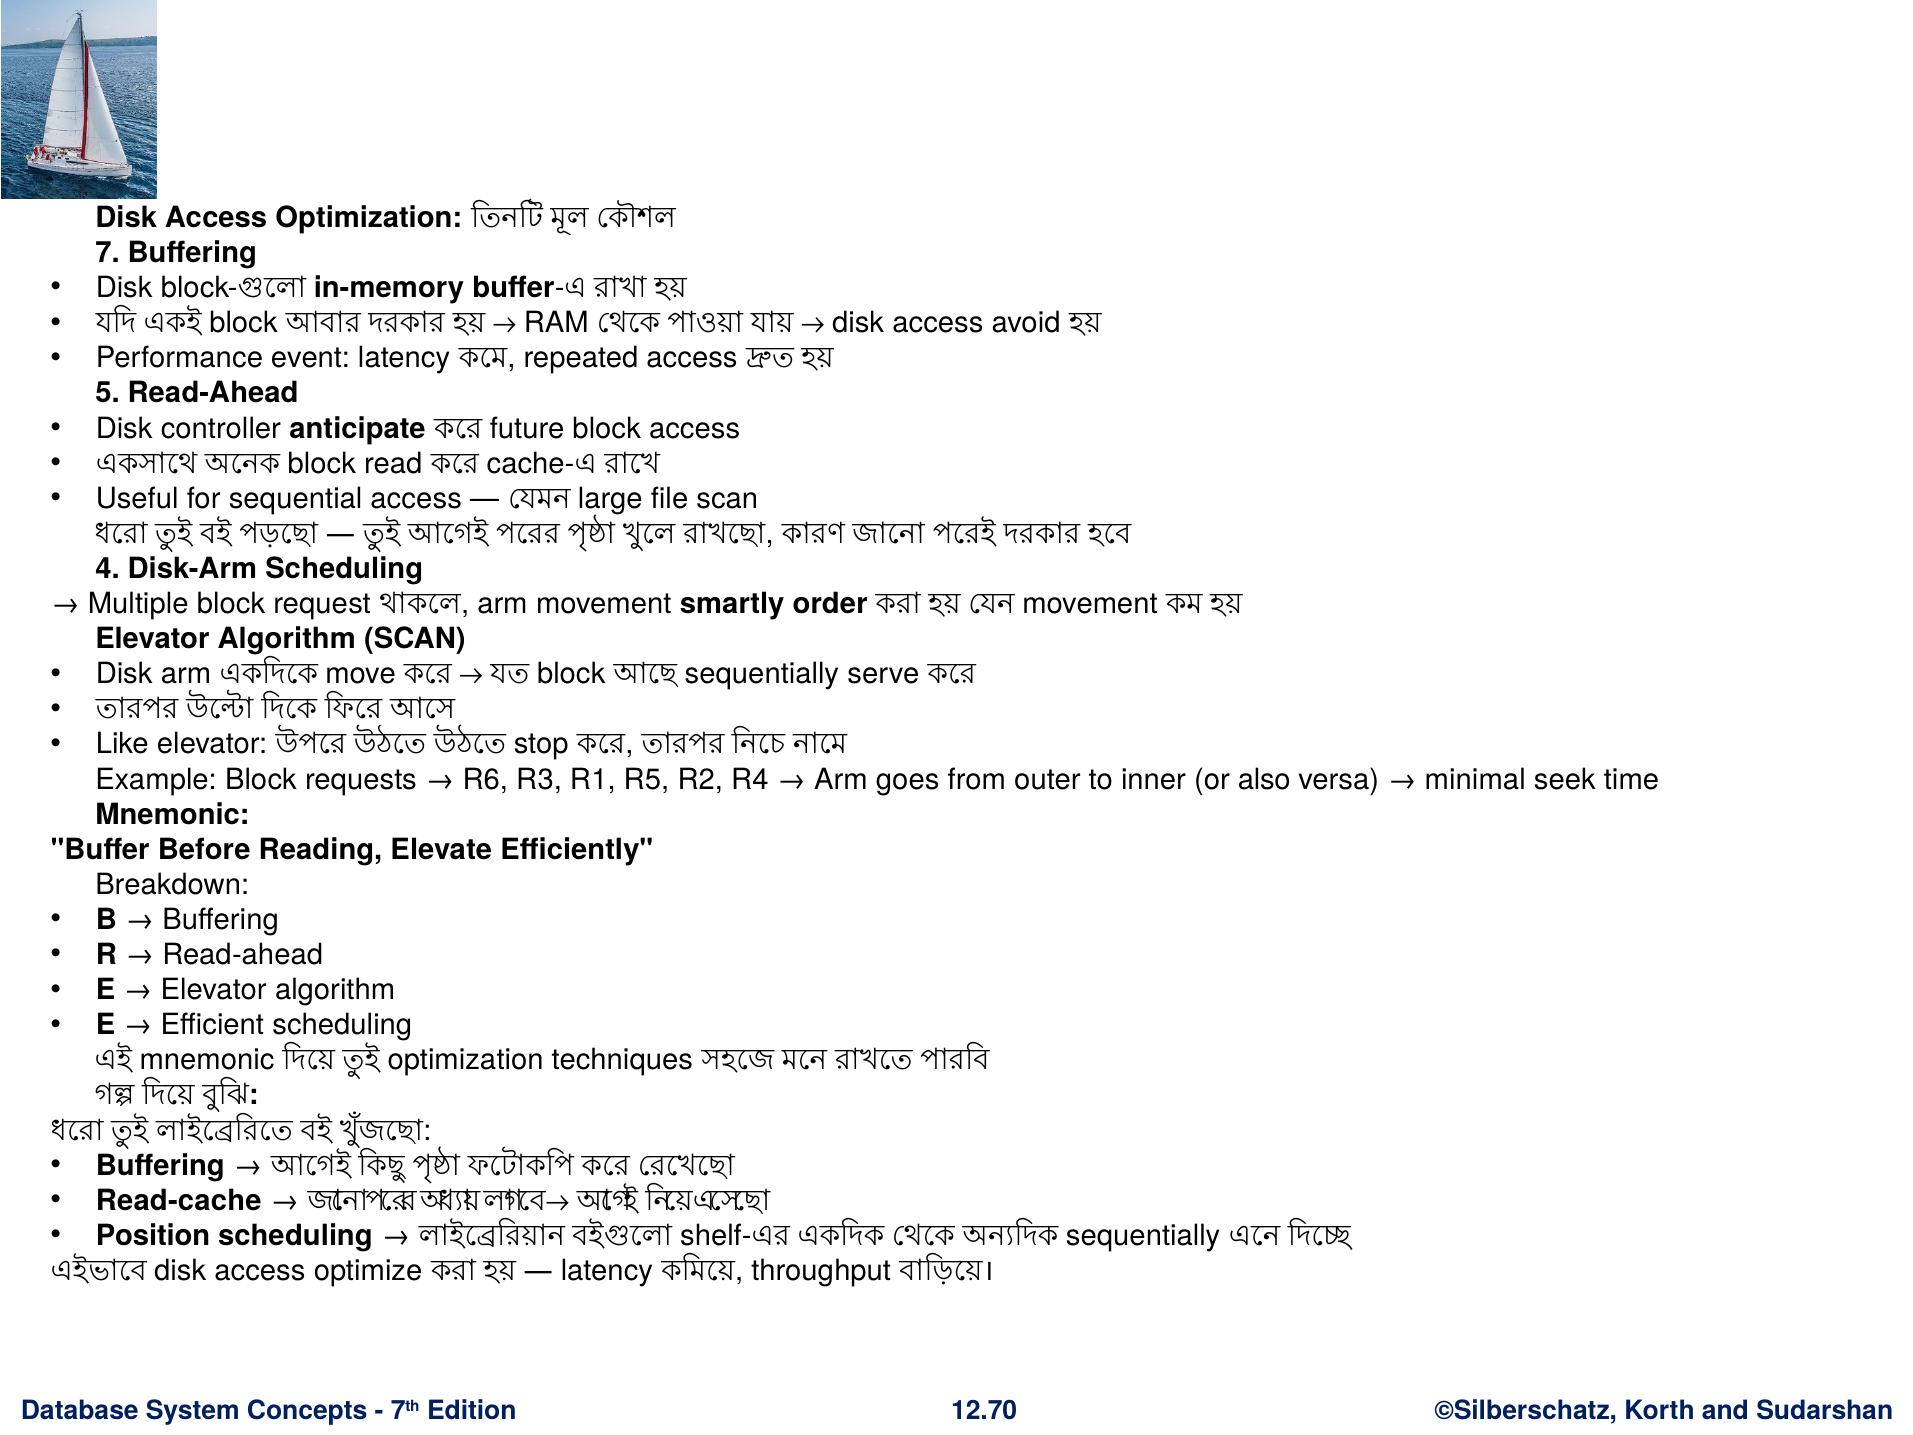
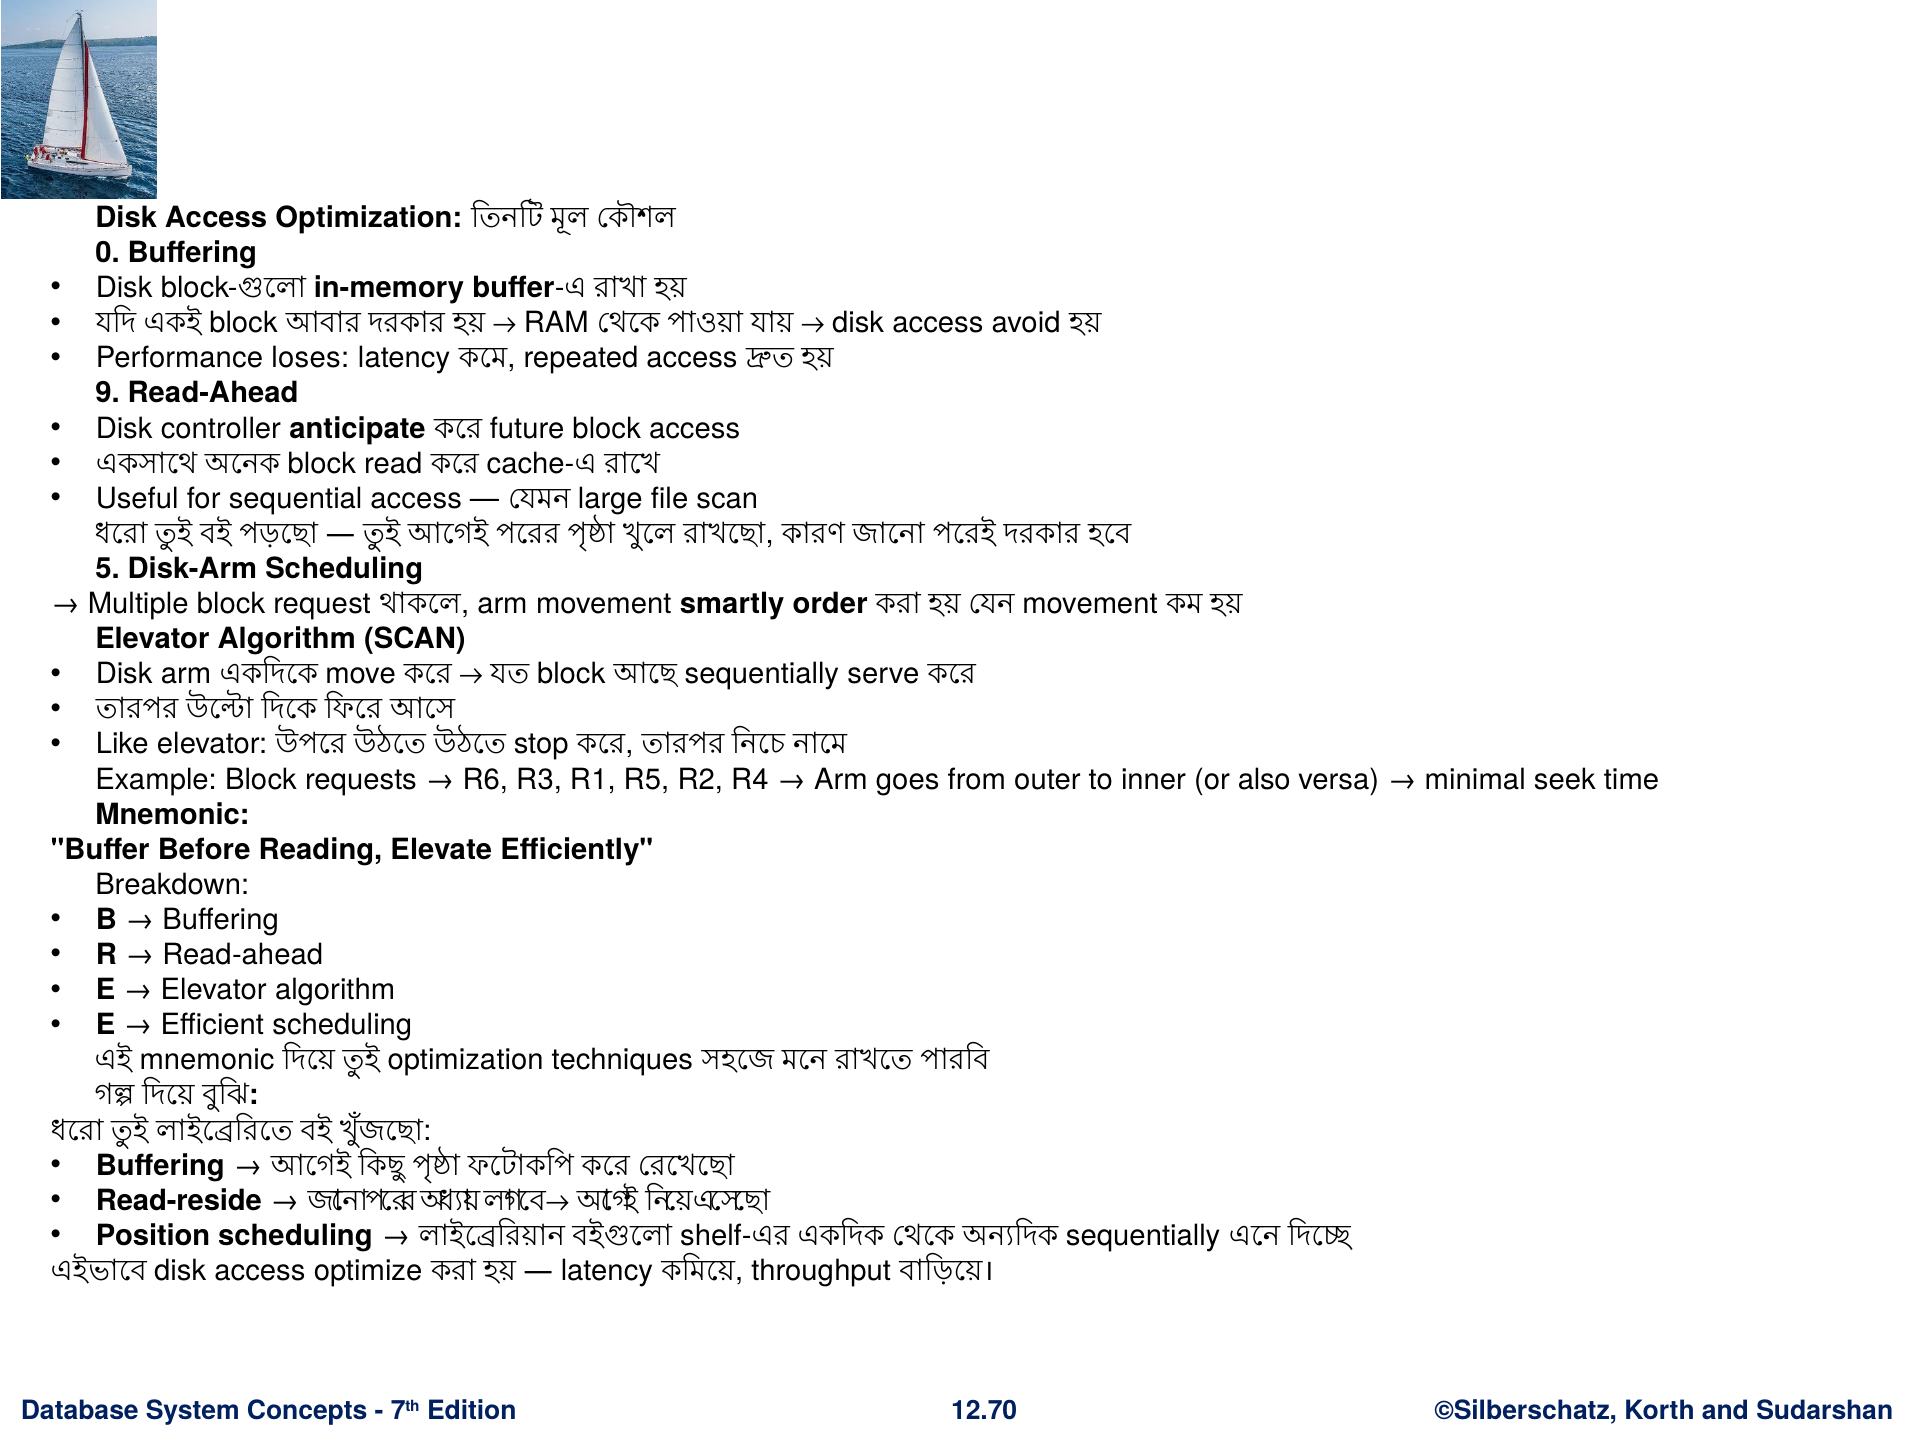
7: 7 -> 0
event: event -> loses
5: 5 -> 9
4: 4 -> 5
Read-cache: Read-cache -> Read-reside
